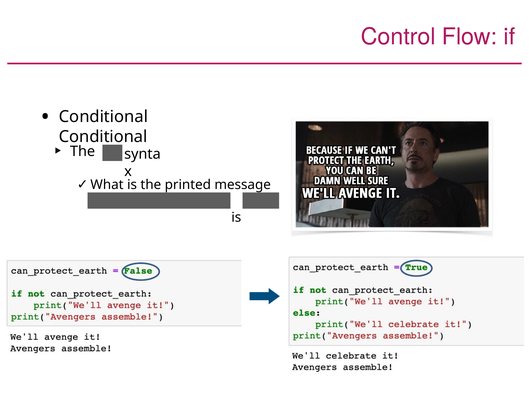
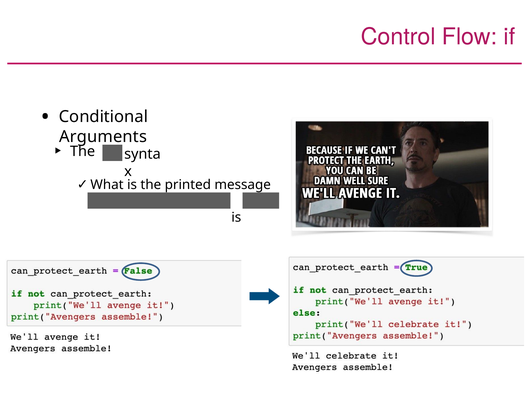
Conditional at (103, 137): Conditional -> Arguments
